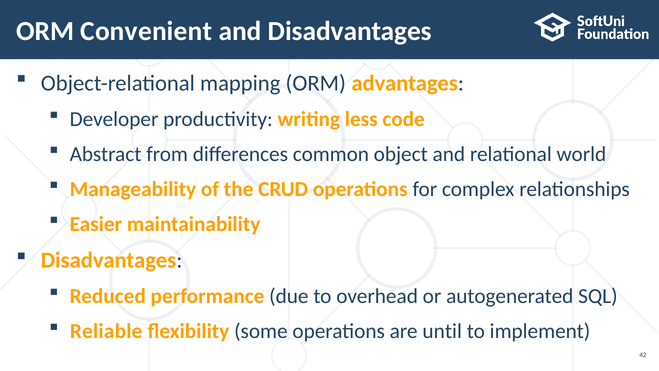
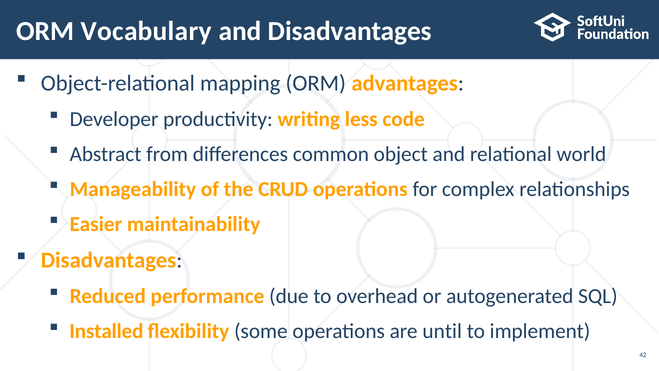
Convenient: Convenient -> Vocabulary
Reliable: Reliable -> Installed
